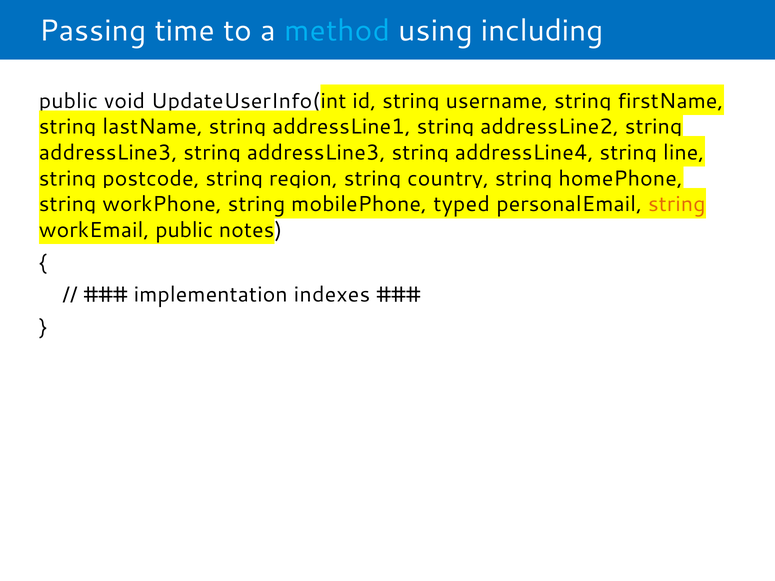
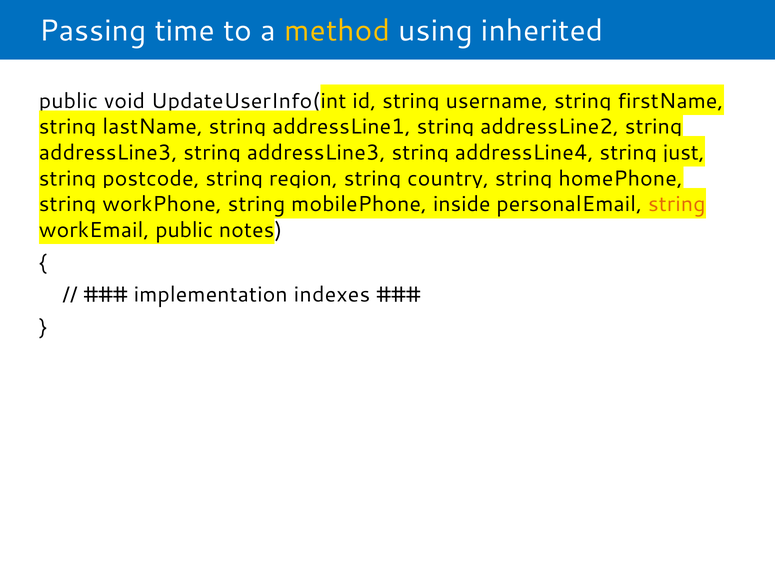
method colour: light blue -> yellow
including: including -> inherited
line: line -> just
typed: typed -> inside
